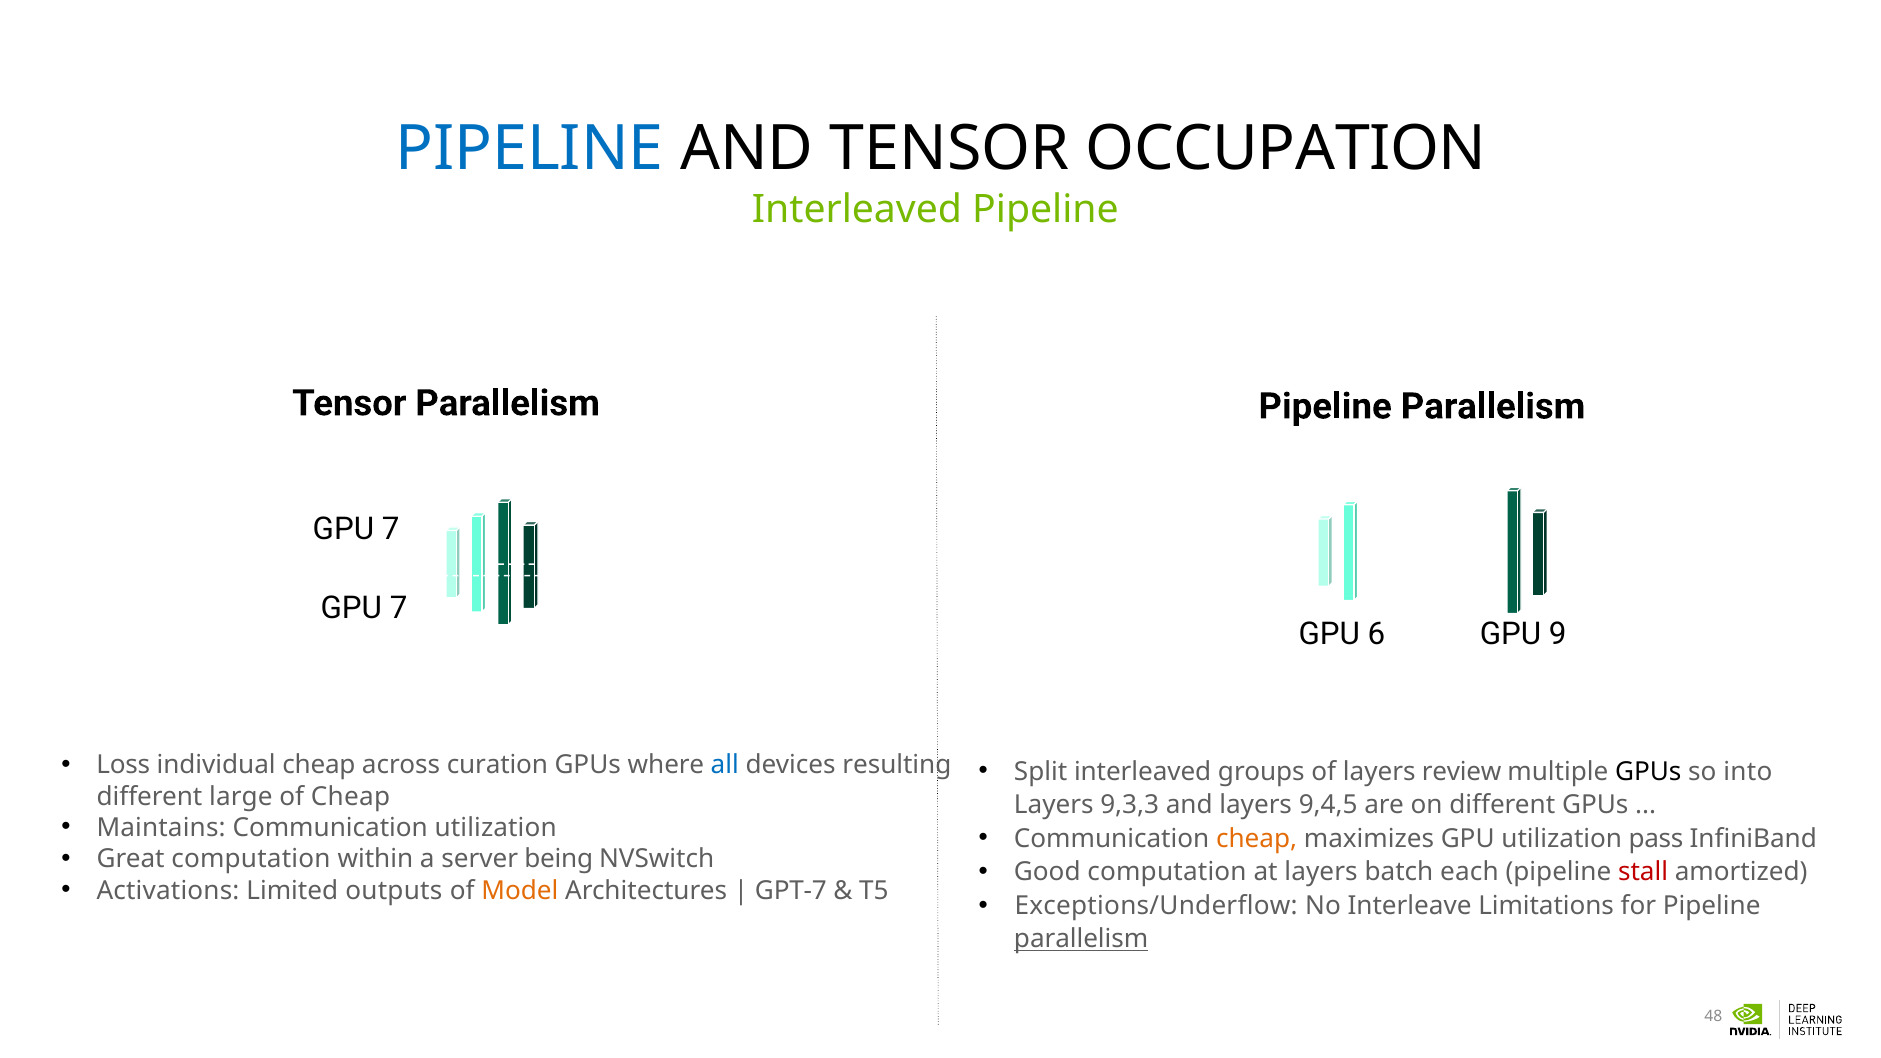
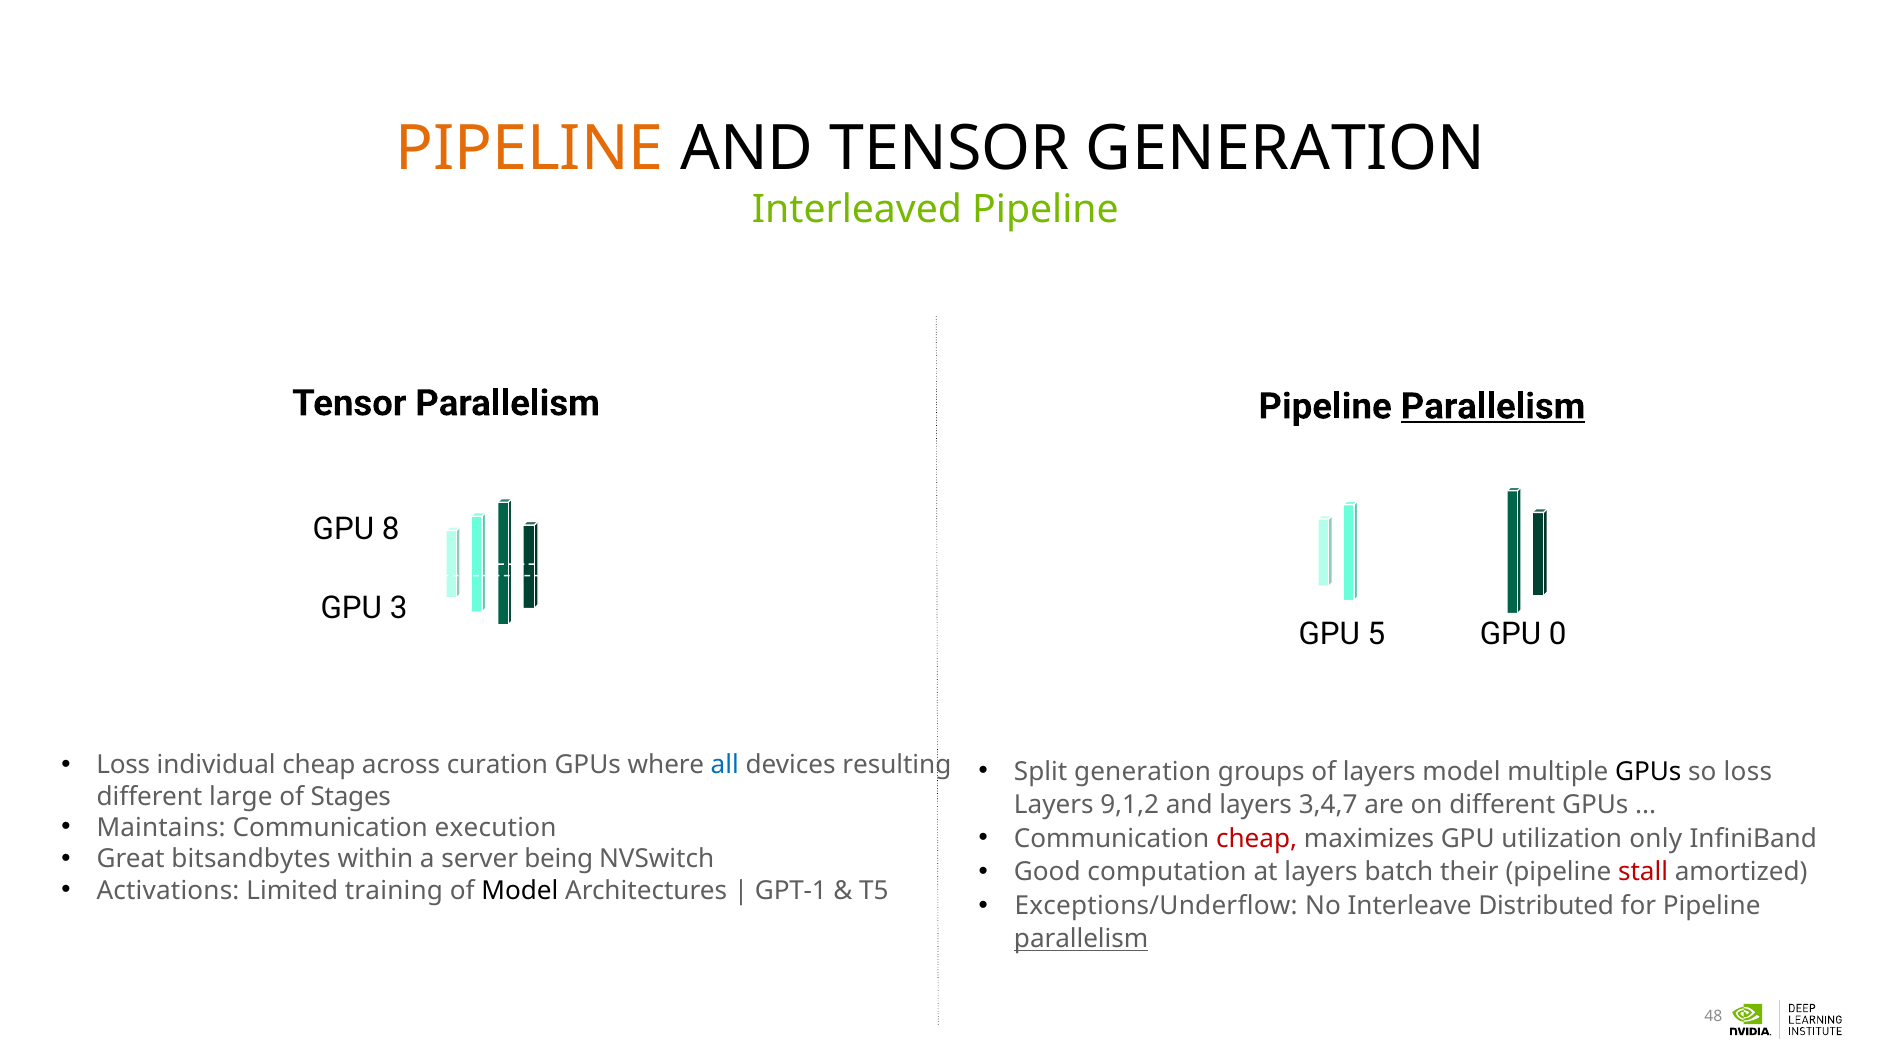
PIPELINE at (529, 149) colour: blue -> orange
TENSOR OCCUPATION: OCCUPATION -> GENERATION
Parallelism at (1493, 406) underline: none -> present
7 at (391, 529): 7 -> 8
7 at (399, 608): 7 -> 3
6: 6 -> 5
9: 9 -> 0
Split interleaved: interleaved -> generation
layers review: review -> model
so into: into -> loss
of Cheap: Cheap -> Stages
9,3,3: 9,3,3 -> 9,1,2
9,4,5: 9,4,5 -> 3,4,7
Communication utilization: utilization -> execution
cheap at (1257, 839) colour: orange -> red
pass: pass -> only
Great computation: computation -> bitsandbytes
each: each -> their
outputs: outputs -> training
Model at (520, 890) colour: orange -> black
GPT-7: GPT-7 -> GPT-1
Limitations: Limitations -> Distributed
